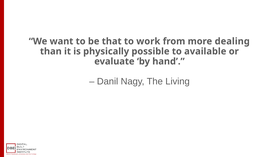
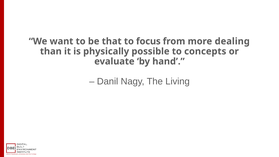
work: work -> focus
available: available -> concepts
